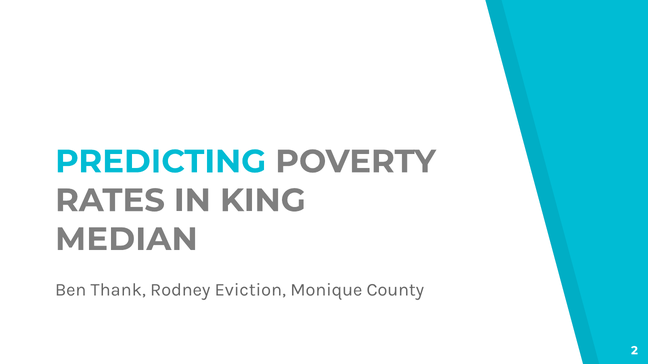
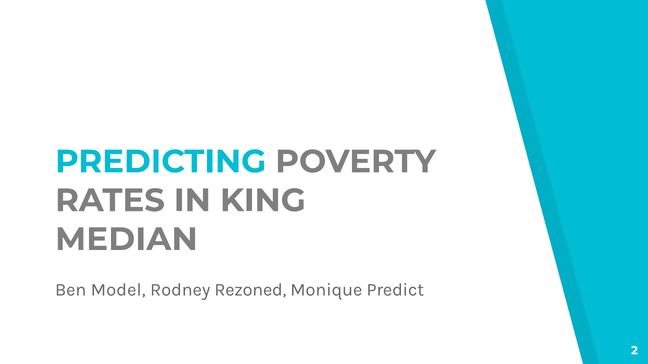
Thank: Thank -> Model
Eviction: Eviction -> Rezoned
County: County -> Predict
